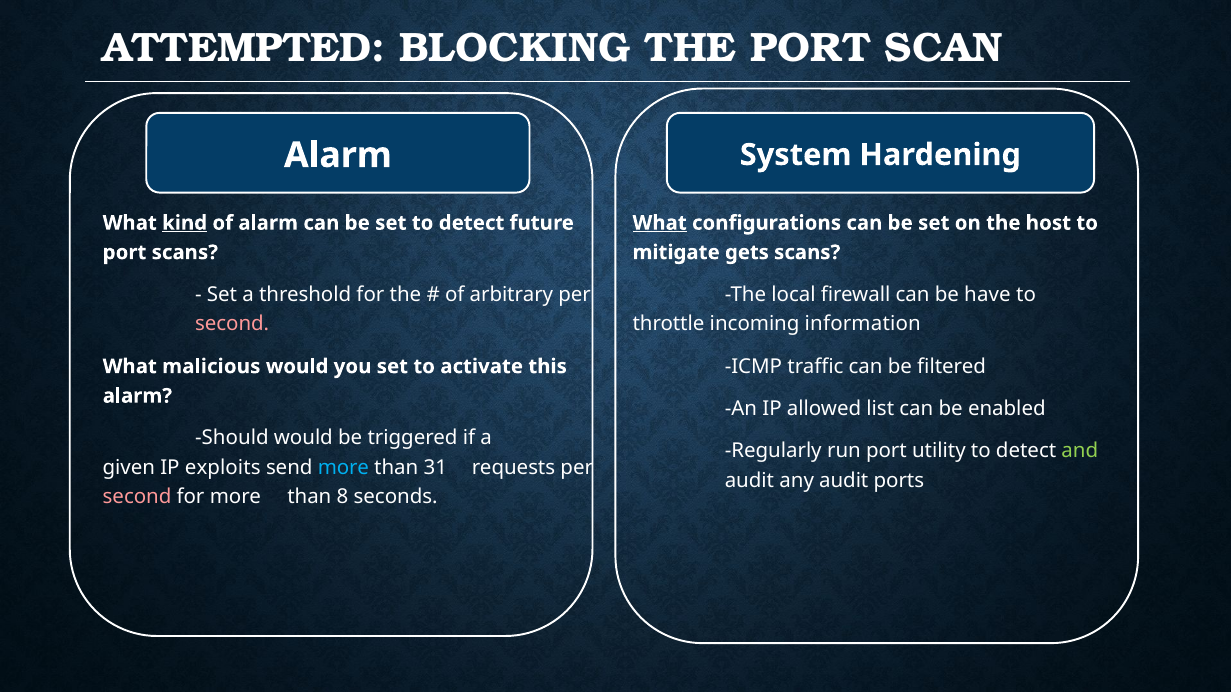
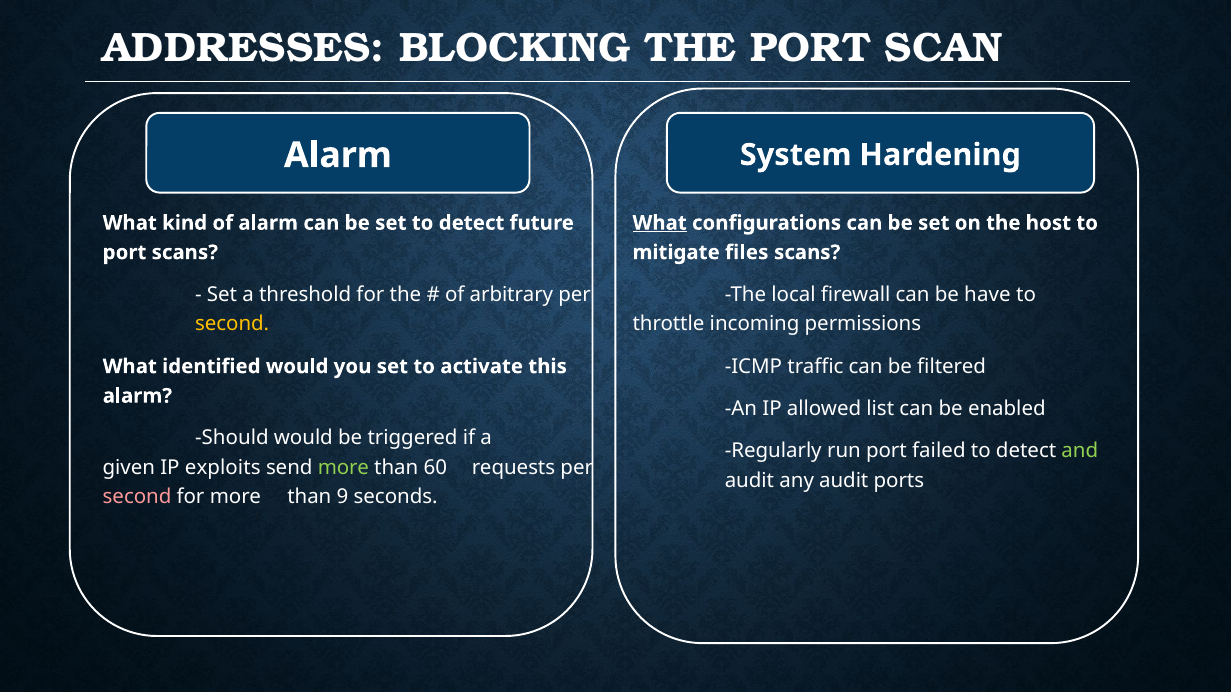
ATTEMPTED: ATTEMPTED -> ADDRESSES
kind underline: present -> none
gets: gets -> files
second at (232, 324) colour: pink -> yellow
information: information -> permissions
malicious: malicious -> identified
utility: utility -> failed
more at (343, 468) colour: light blue -> light green
31: 31 -> 60
8: 8 -> 9
